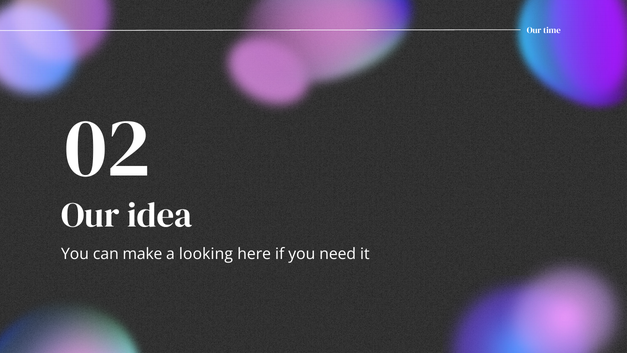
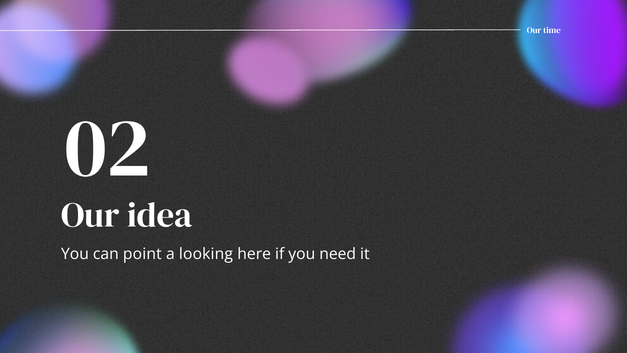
make: make -> point
